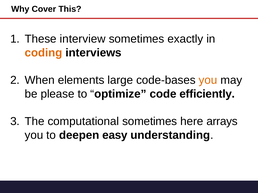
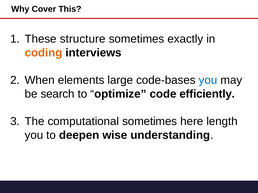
interview: interview -> structure
you at (208, 80) colour: orange -> blue
please: please -> search
arrays: arrays -> length
easy: easy -> wise
